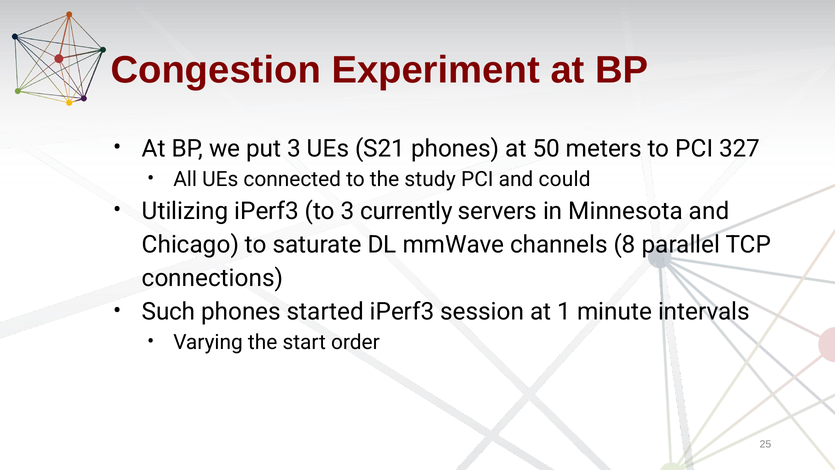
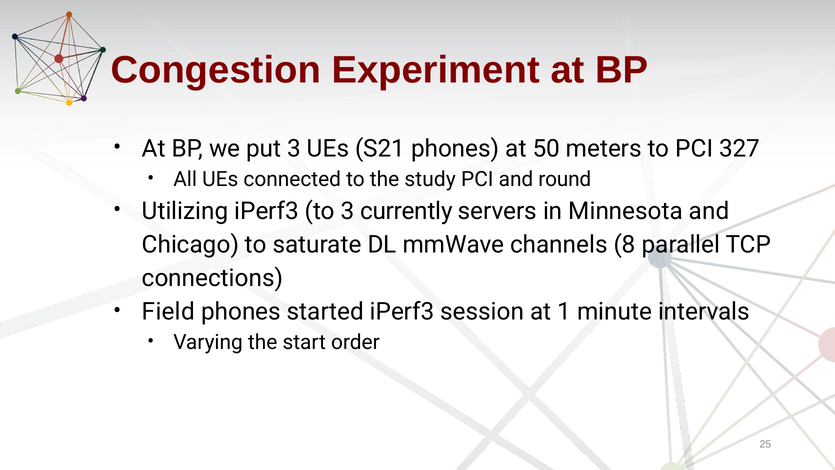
could: could -> round
Such: Such -> Field
